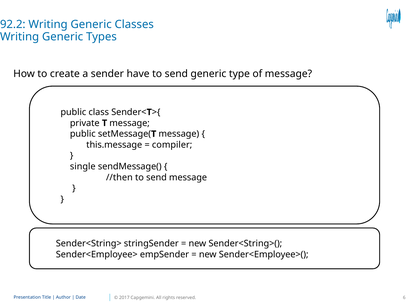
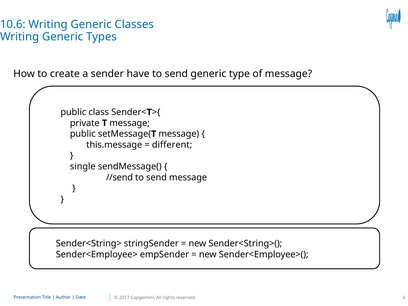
92.2: 92.2 -> 10.6
compiler: compiler -> different
//then: //then -> //send
